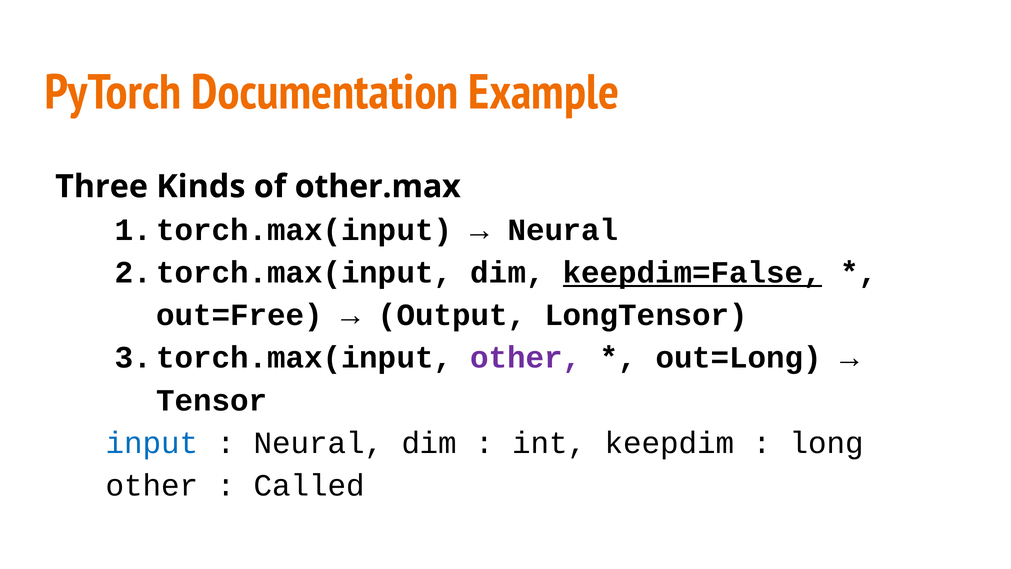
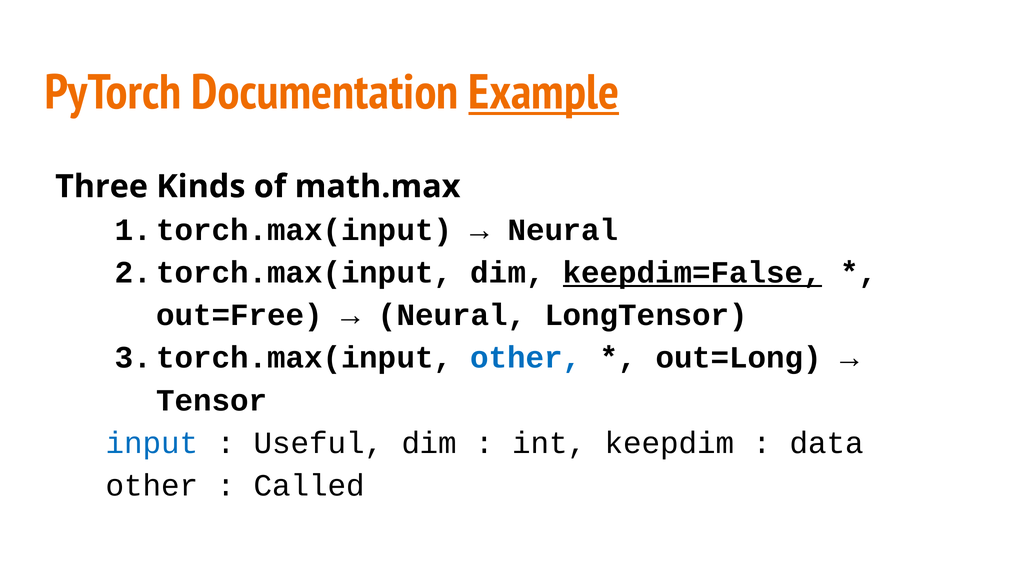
Example underline: none -> present
other.max: other.max -> math.max
Output at (452, 315): Output -> Neural
other at (526, 358) colour: purple -> blue
Neural at (318, 443): Neural -> Useful
long: long -> data
